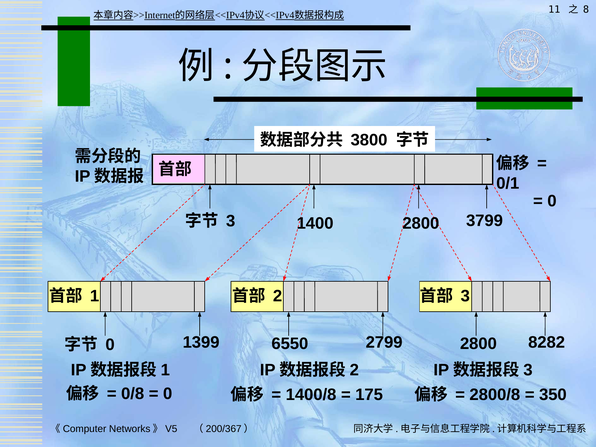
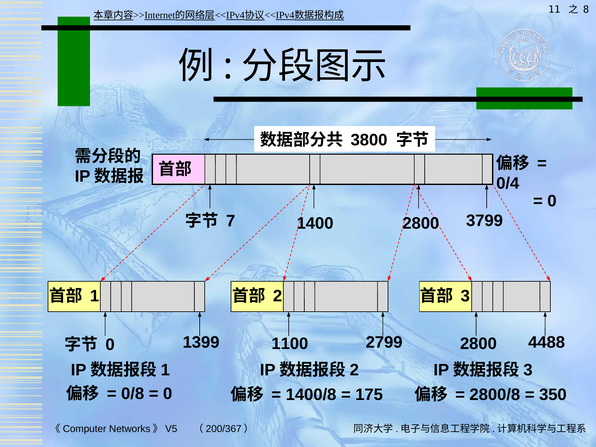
0/1: 0/1 -> 0/4
3 at (231, 221): 3 -> 7
6550: 6550 -> 1100
8282: 8282 -> 4488
